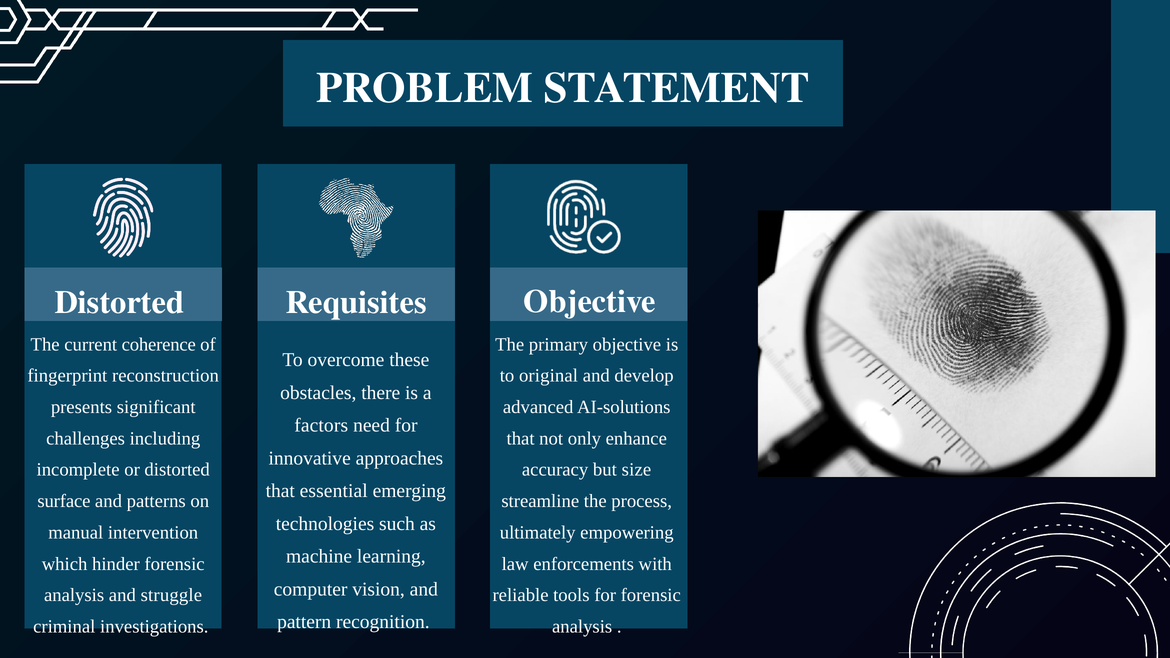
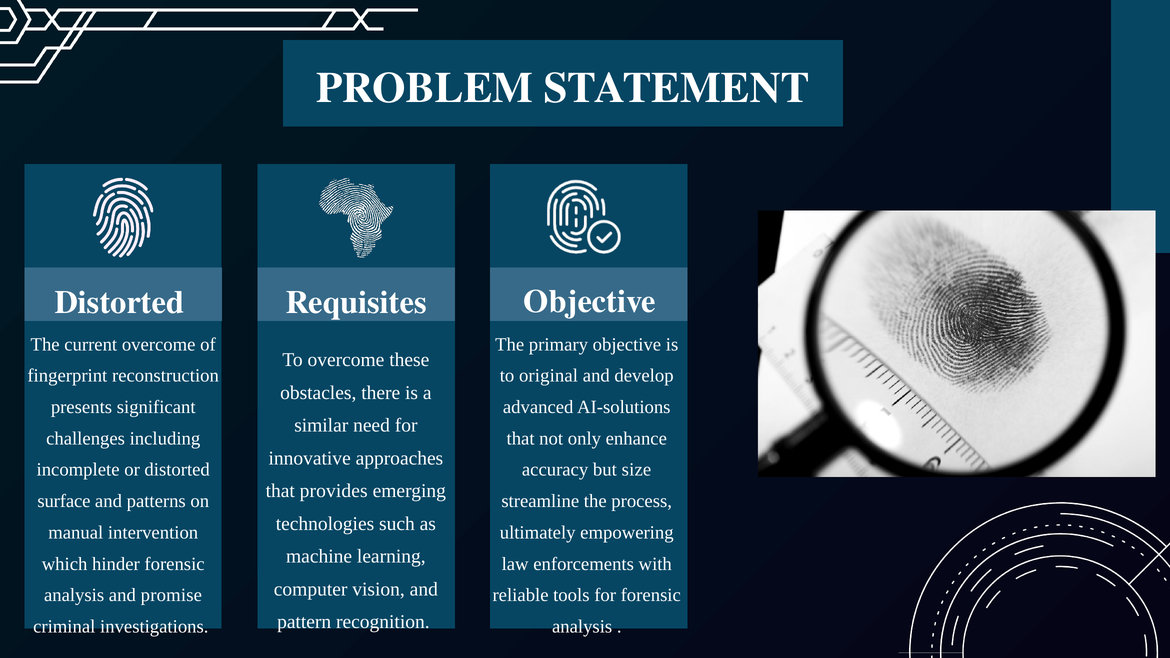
current coherence: coherence -> overcome
factors: factors -> similar
essential: essential -> provides
struggle: struggle -> promise
